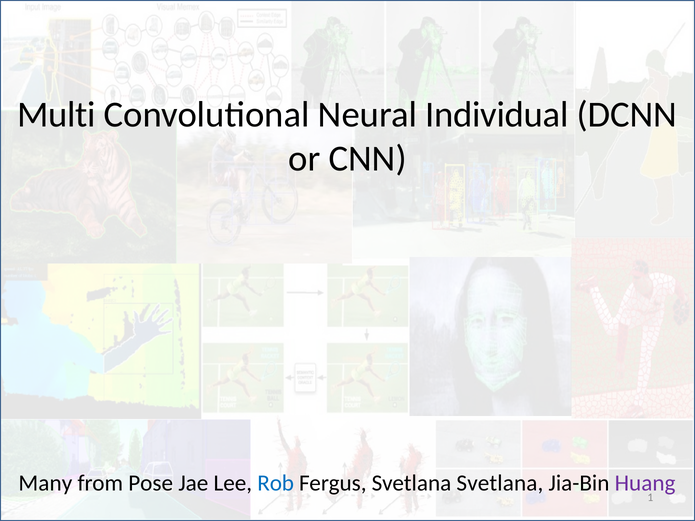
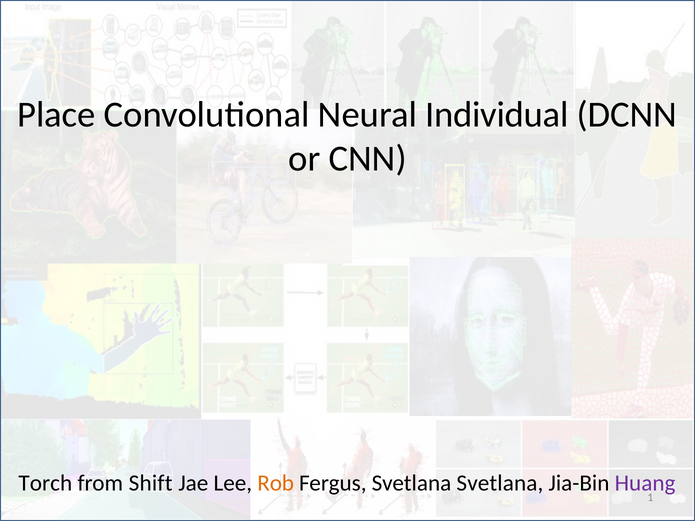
Multi: Multi -> Place
Many: Many -> Torch
Pose: Pose -> Shift
Rob colour: blue -> orange
